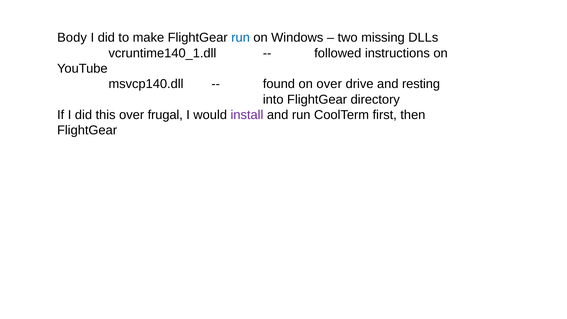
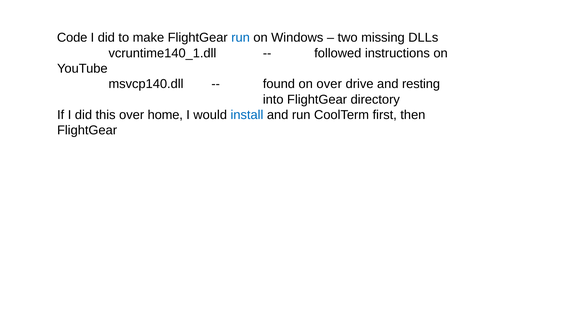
Body: Body -> Code
frugal: frugal -> home
install colour: purple -> blue
